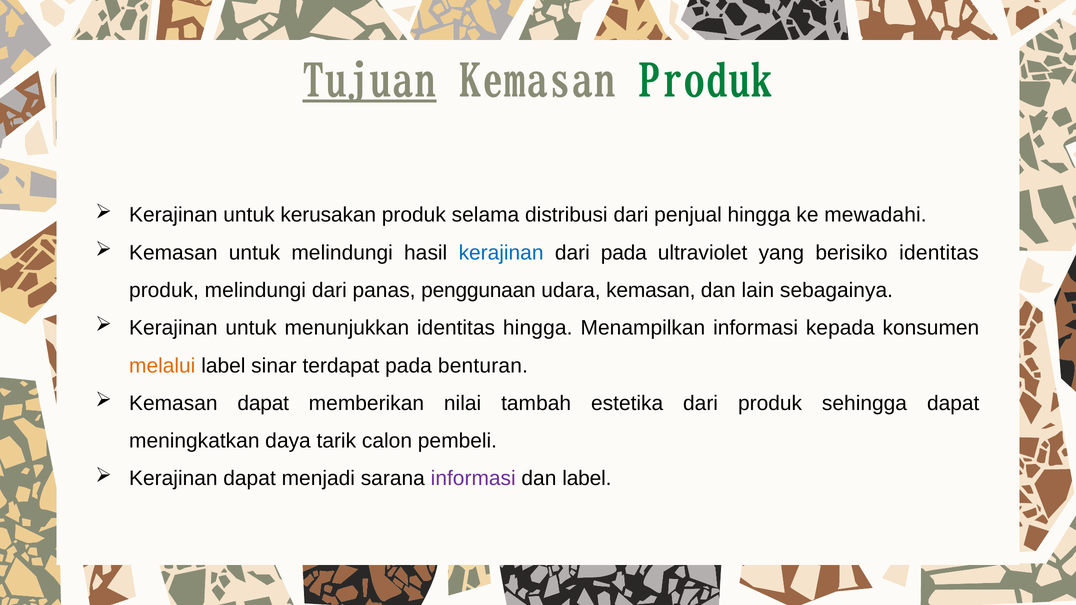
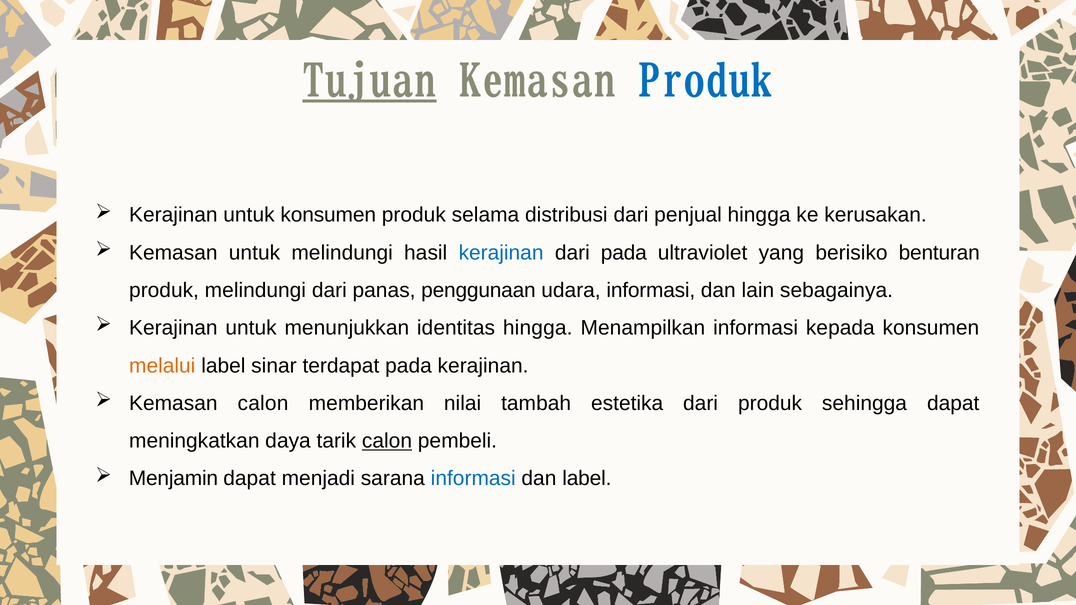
Produk at (706, 82) colour: green -> blue
untuk kerusakan: kerusakan -> konsumen
mewadahi: mewadahi -> kerusakan
berisiko identitas: identitas -> benturan
udara kemasan: kemasan -> informasi
pada benturan: benturan -> kerajinan
Kemasan dapat: dapat -> calon
calon at (387, 441) underline: none -> present
Kerajinan at (173, 479): Kerajinan -> Menjamin
informasi at (473, 479) colour: purple -> blue
